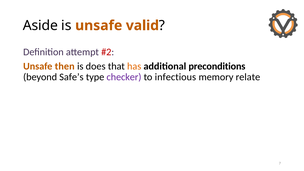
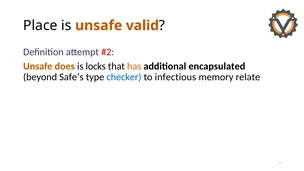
Aside: Aside -> Place
then: then -> does
does: does -> locks
preconditions: preconditions -> encapsulated
checker colour: purple -> blue
